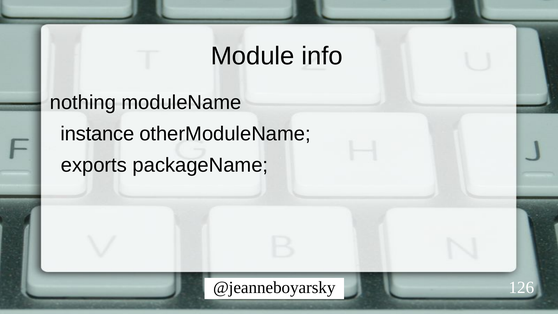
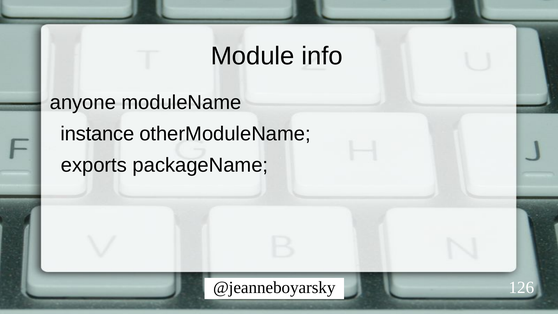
nothing: nothing -> anyone
